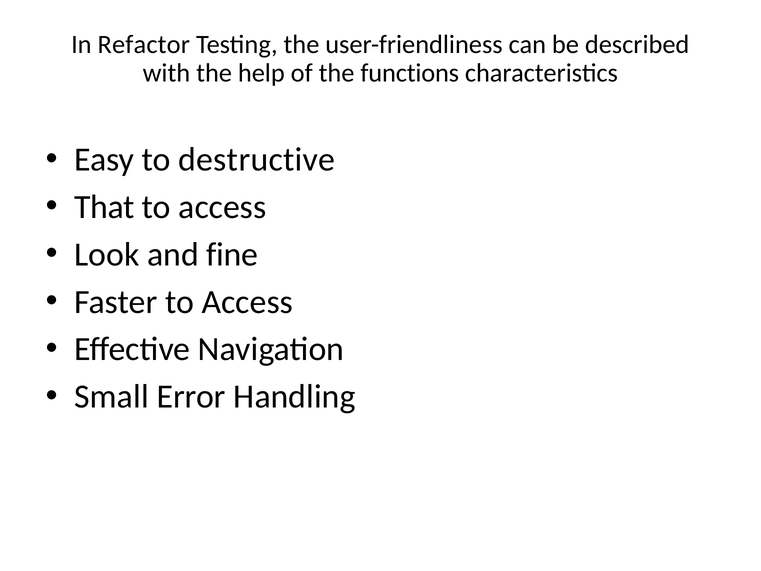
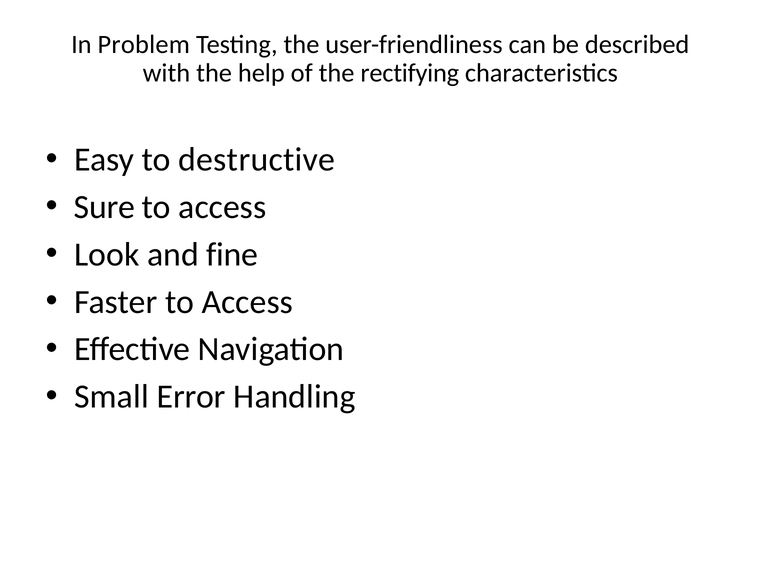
Refactor: Refactor -> Problem
functions: functions -> rectifying
That: That -> Sure
